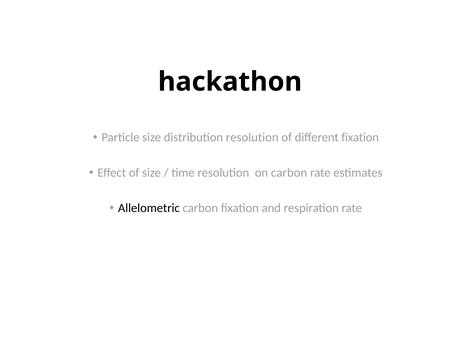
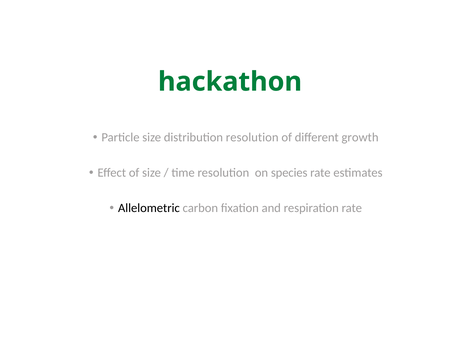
hackathon colour: black -> green
different fixation: fixation -> growth
on carbon: carbon -> species
